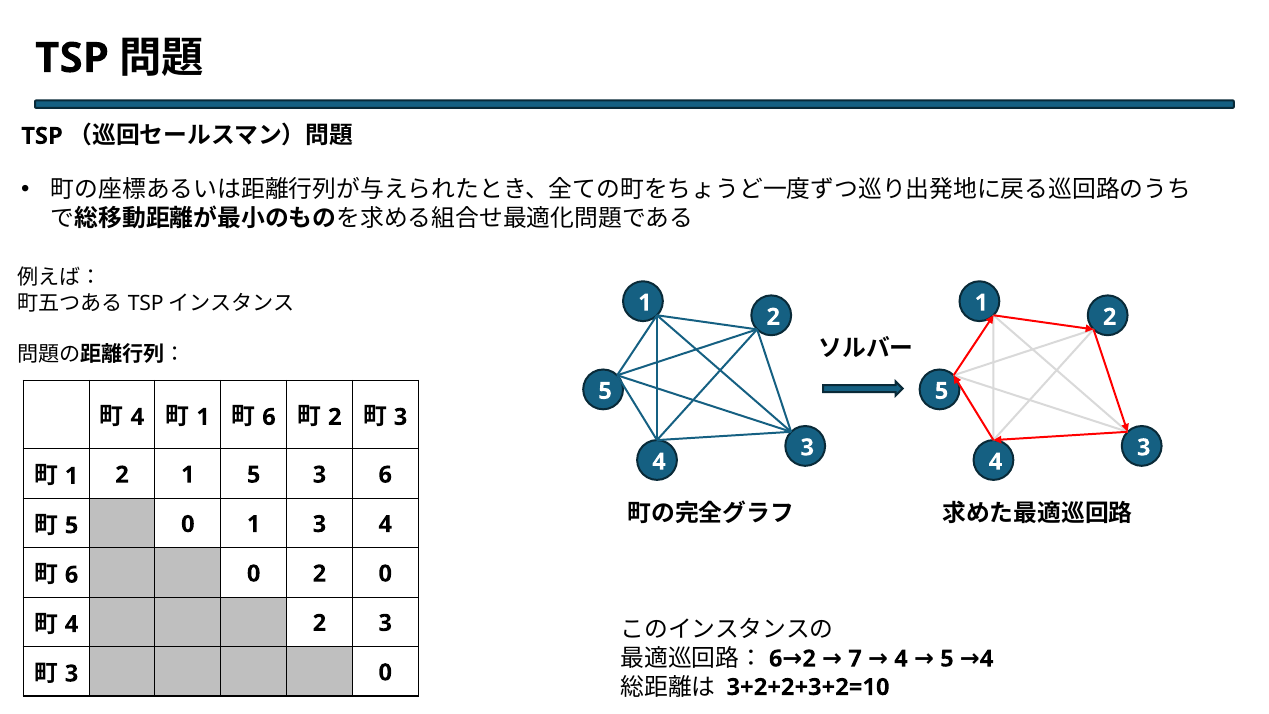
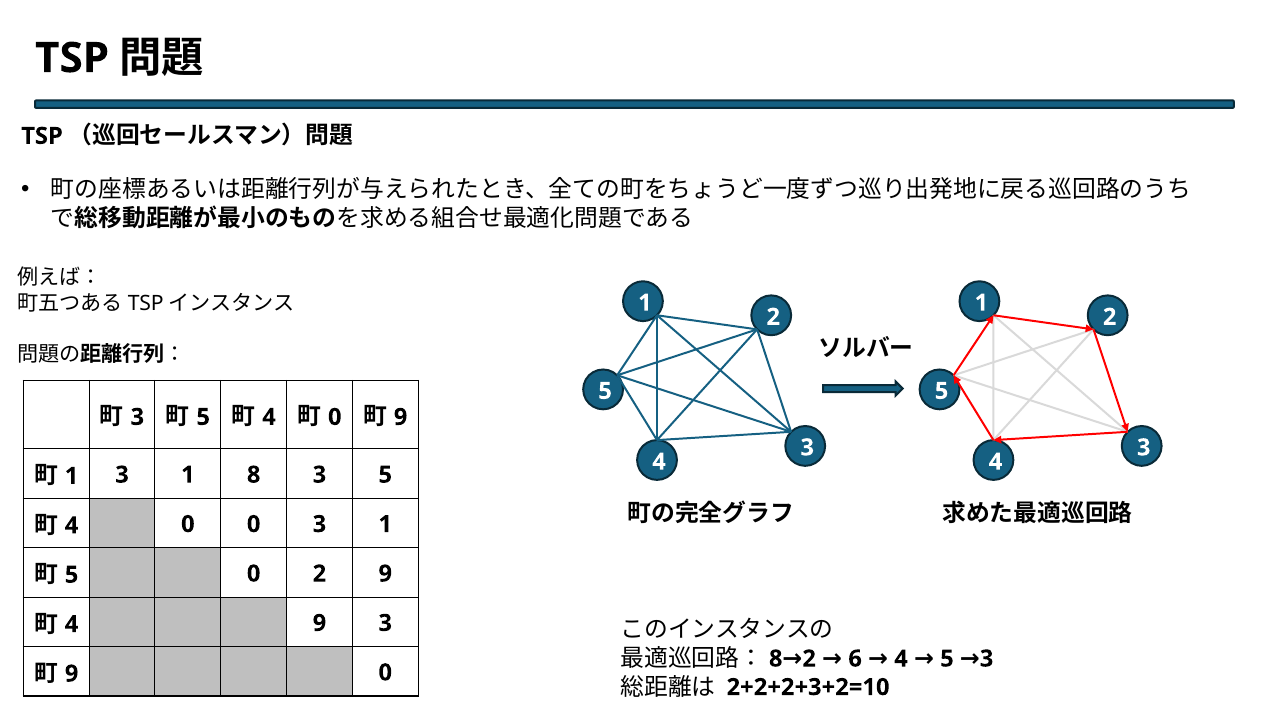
4 at (137, 417): 4 -> 3
1 at (203, 417): 1 -> 5
6 at (269, 417): 6 -> 4
2 at (335, 417): 2 -> 0
3 at (401, 417): 3 -> 9
1 2: 2 -> 3
1 5: 5 -> 8
6 at (385, 475): 6 -> 5
5 at (72, 525): 5 -> 4
1 at (254, 524): 1 -> 0
4 at (385, 524): 4 -> 1
6 at (72, 575): 6 -> 5
2 0: 0 -> 9
2 at (319, 623): 2 -> 9
6 at (776, 659): 6 -> 8
7: 7 -> 6
5 4: 4 -> 3
3 at (72, 674): 3 -> 9
3+2+2+3+2=10: 3+2+2+3+2=10 -> 2+2+2+3+2=10
